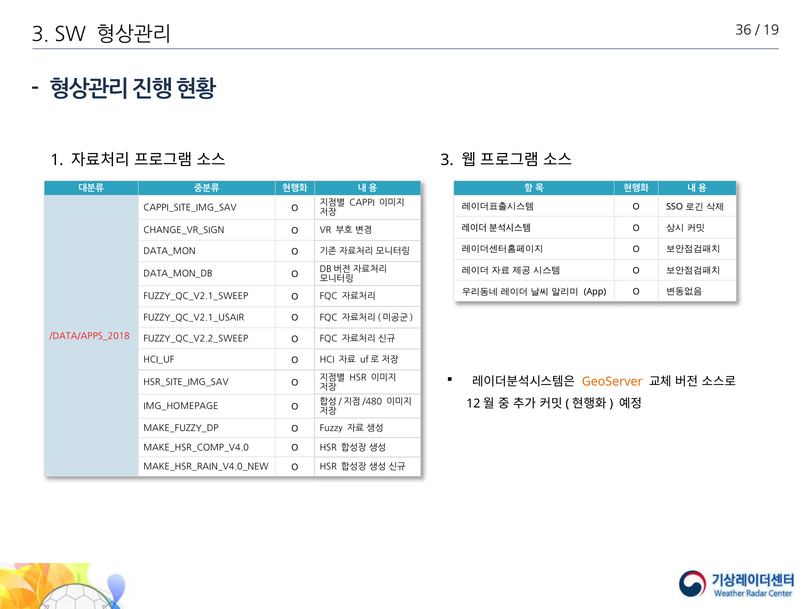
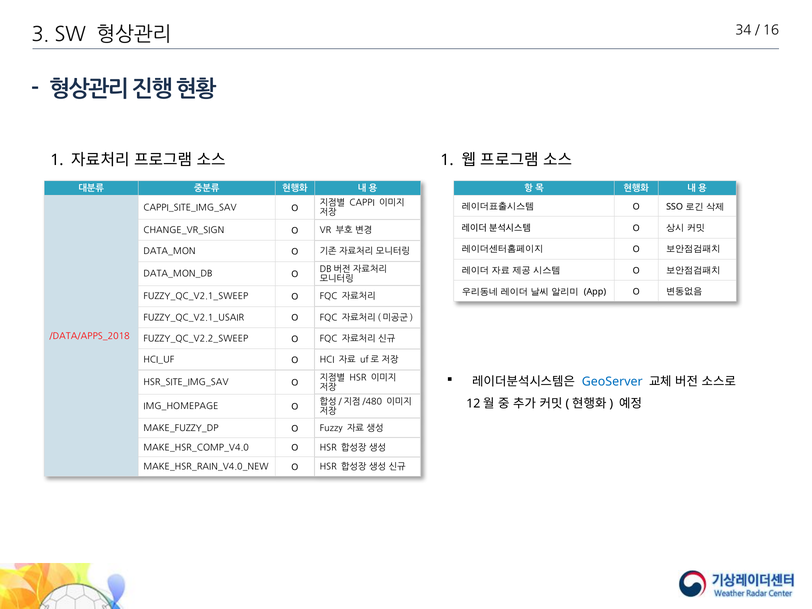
36: 36 -> 34
19: 19 -> 16
3 at (447, 160): 3 -> 1
GeoServer colour: orange -> blue
